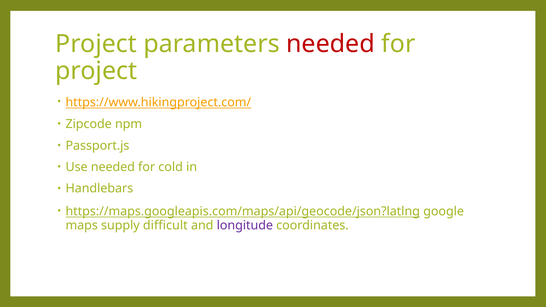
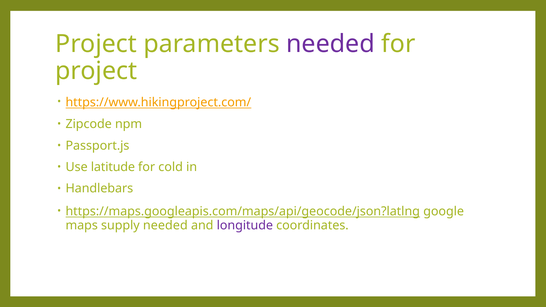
needed at (330, 44) colour: red -> purple
Use needed: needed -> latitude
supply difficult: difficult -> needed
